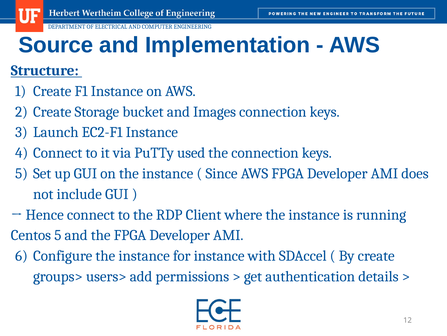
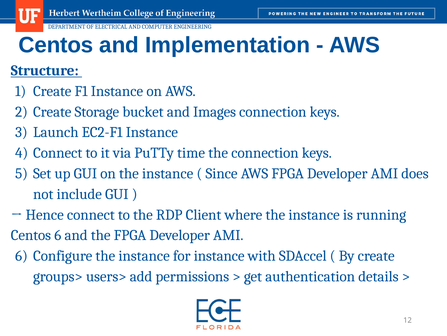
Source at (56, 45): Source -> Centos
used: used -> time
Centos 5: 5 -> 6
